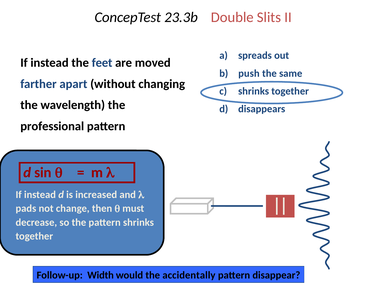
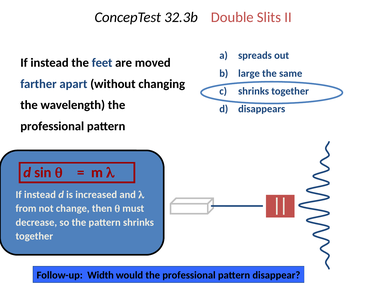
23.3b: 23.3b -> 32.3b
push: push -> large
pads: pads -> from
would the accidentally: accidentally -> professional
